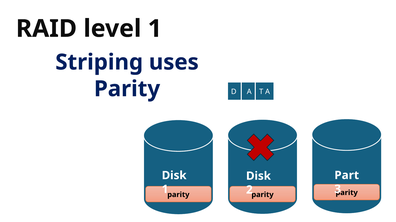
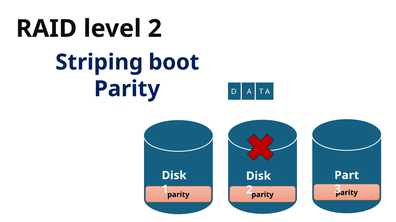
level 1: 1 -> 2
uses: uses -> boot
